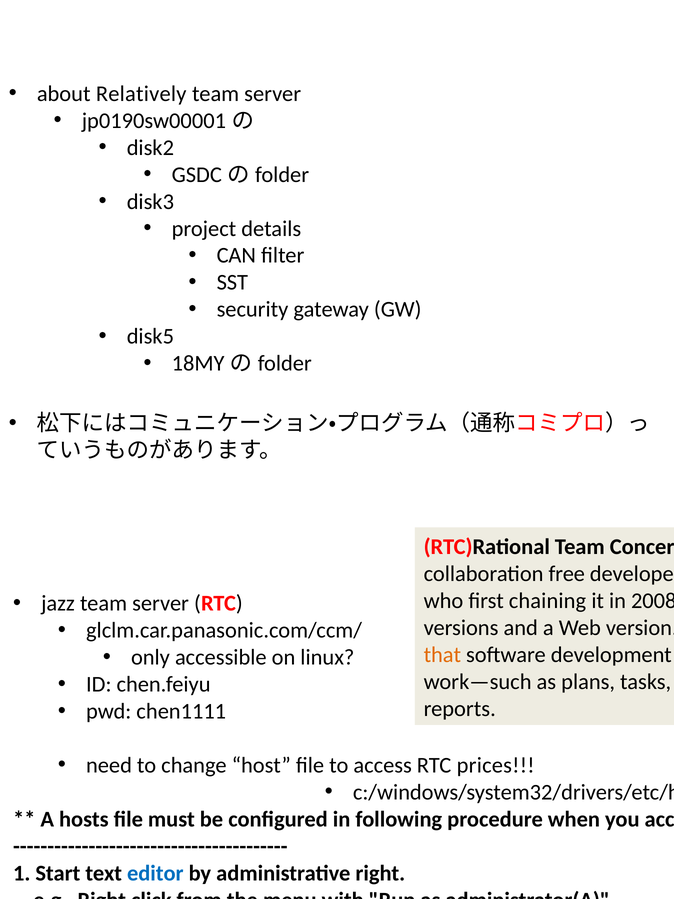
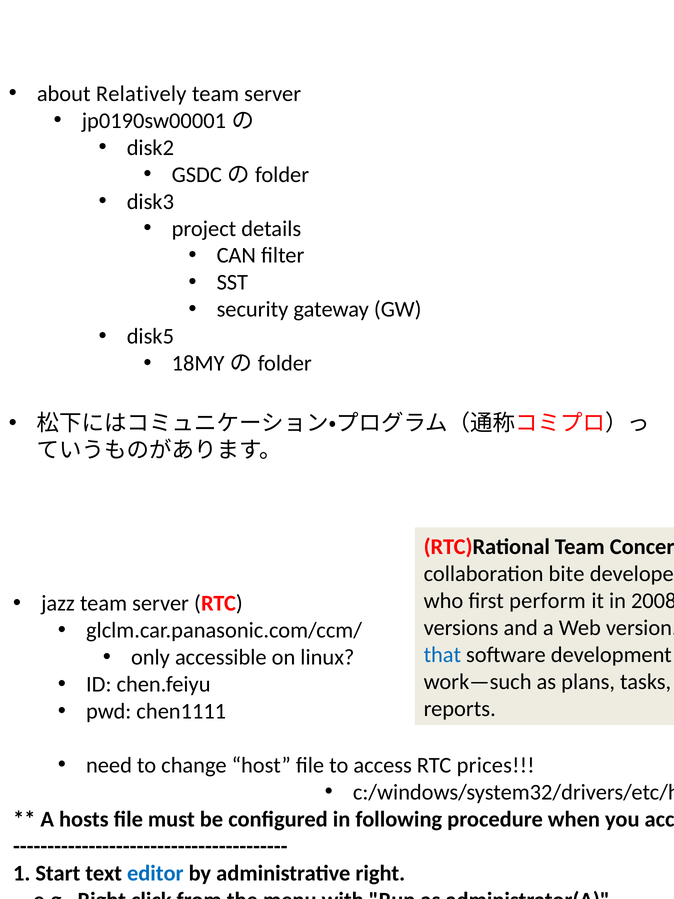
free: free -> bite
chaining: chaining -> perform
that colour: orange -> blue
